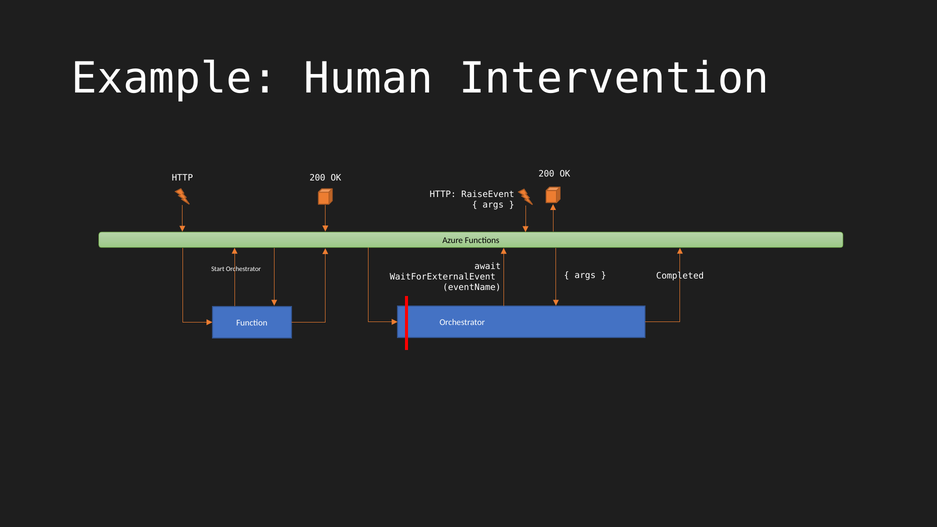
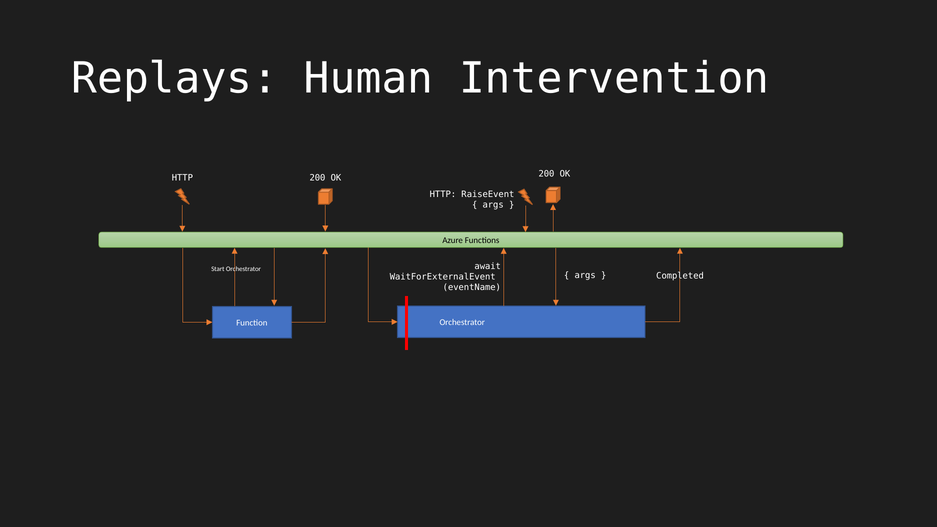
Example: Example -> Replays
